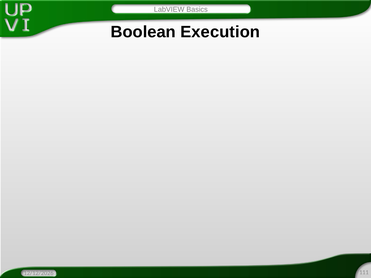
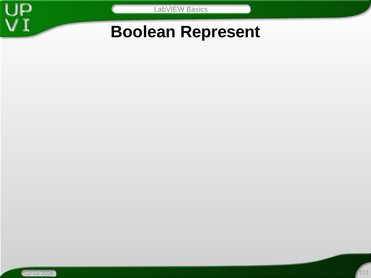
Execution: Execution -> Represent
